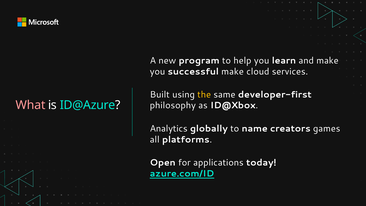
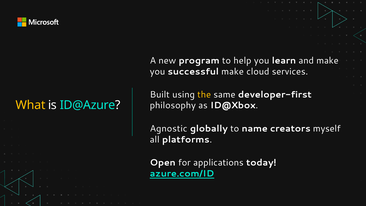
What colour: pink -> yellow
Analytics: Analytics -> Agnostic
games: games -> myself
